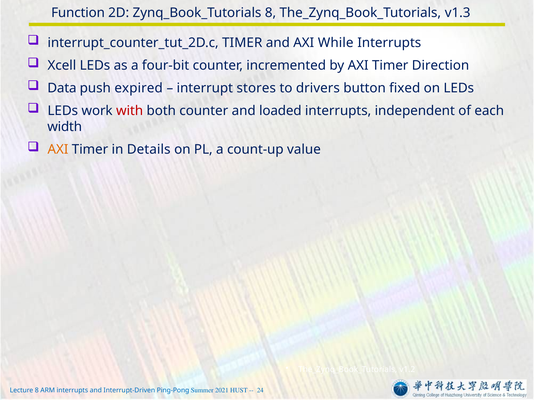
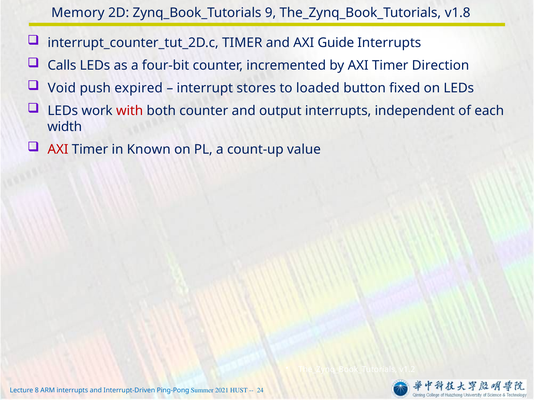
Function: Function -> Memory
Zynq_Book_Tutorials 8: 8 -> 9
v1.3: v1.3 -> v1.8
While: While -> Guide
Xcell: Xcell -> Calls
Data: Data -> Void
drivers: drivers -> loaded
loaded: loaded -> output
AXI at (58, 149) colour: orange -> red
Details: Details -> Known
